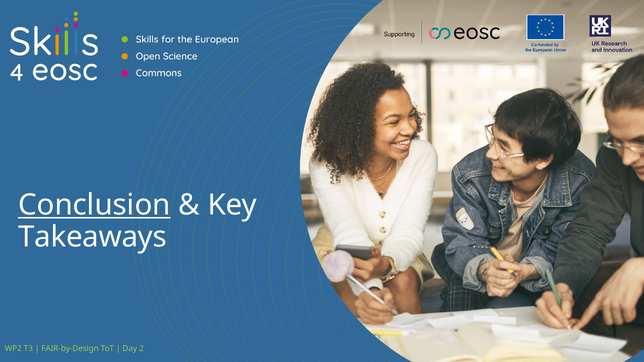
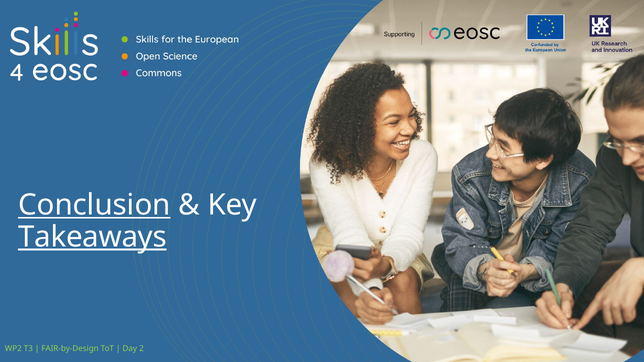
Takeaways underline: none -> present
